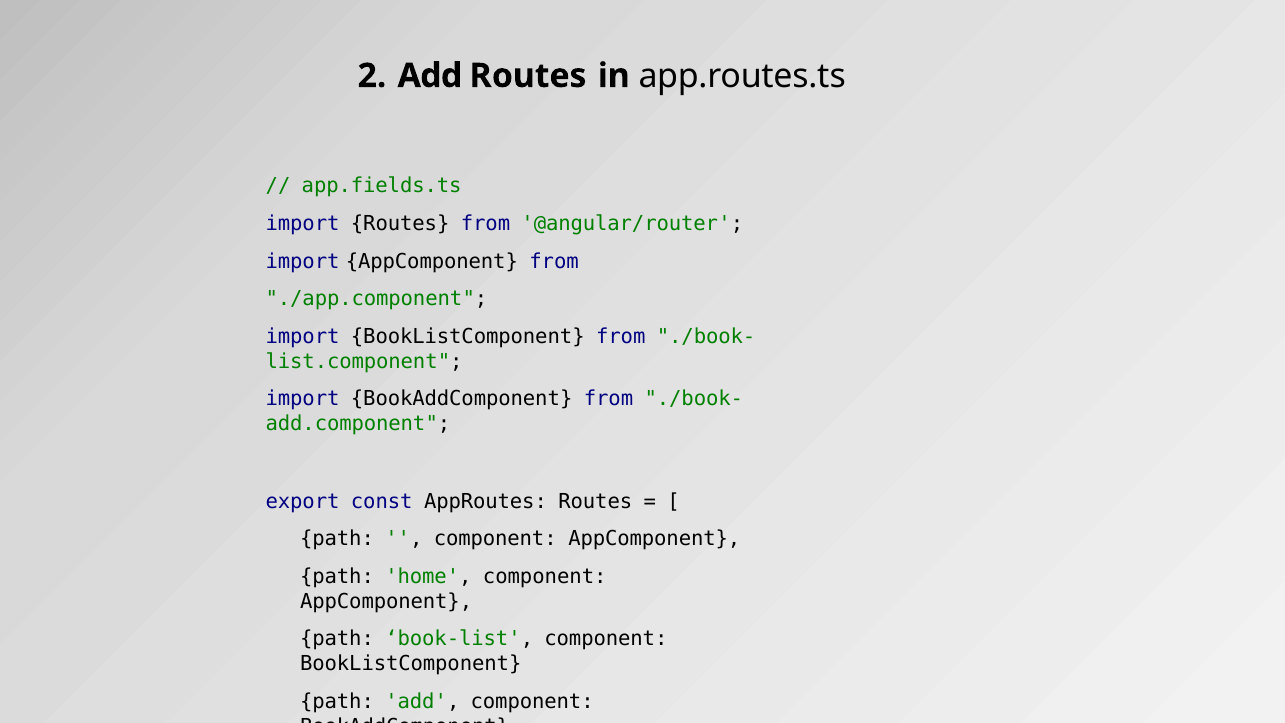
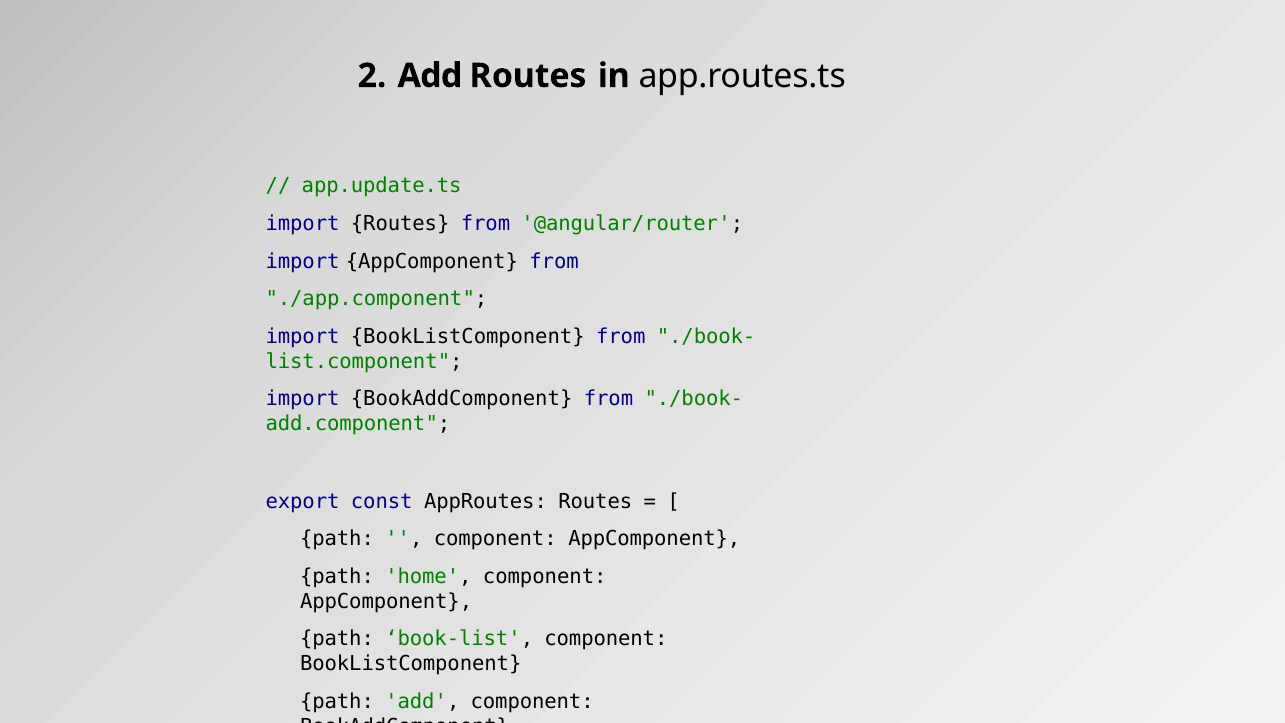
app.fields.ts: app.fields.ts -> app.update.ts
